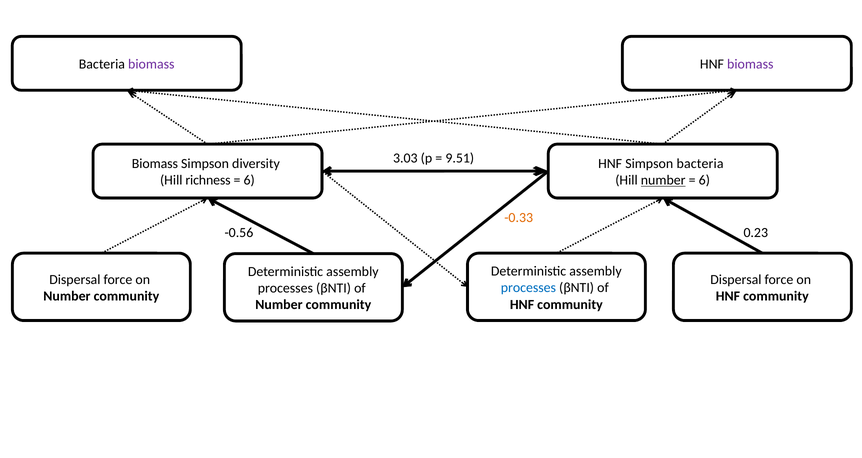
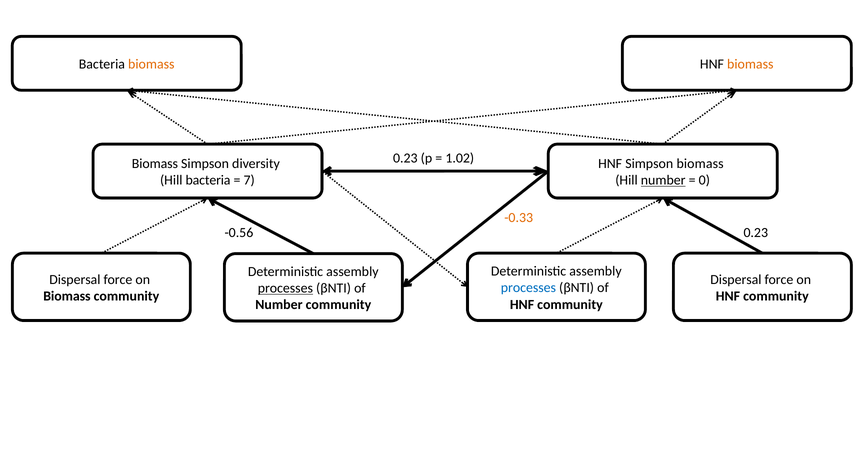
biomass at (151, 64) colour: purple -> orange
biomass at (750, 64) colour: purple -> orange
3.03 at (405, 158): 3.03 -> 0.23
9.51: 9.51 -> 1.02
Simpson bacteria: bacteria -> biomass
Hill richness: richness -> bacteria
6 at (249, 180): 6 -> 7
6 at (704, 180): 6 -> 0
processes at (285, 288) underline: none -> present
Number at (67, 296): Number -> Biomass
